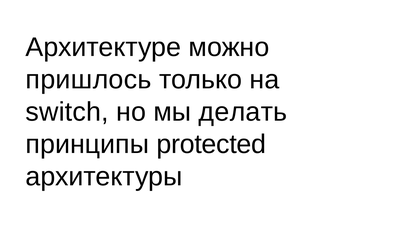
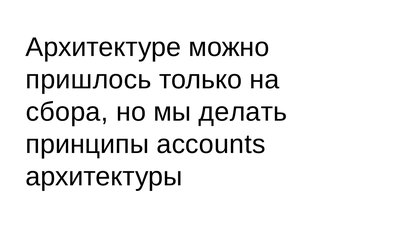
switch: switch -> сбора
protected: protected -> accounts
